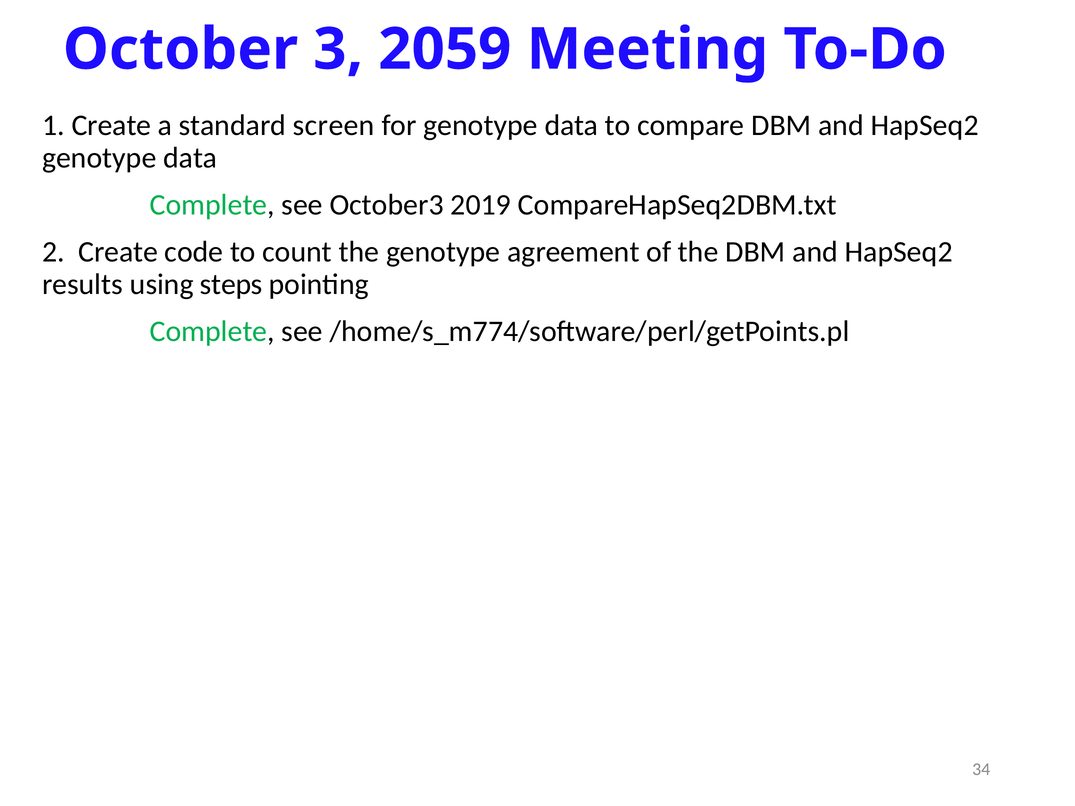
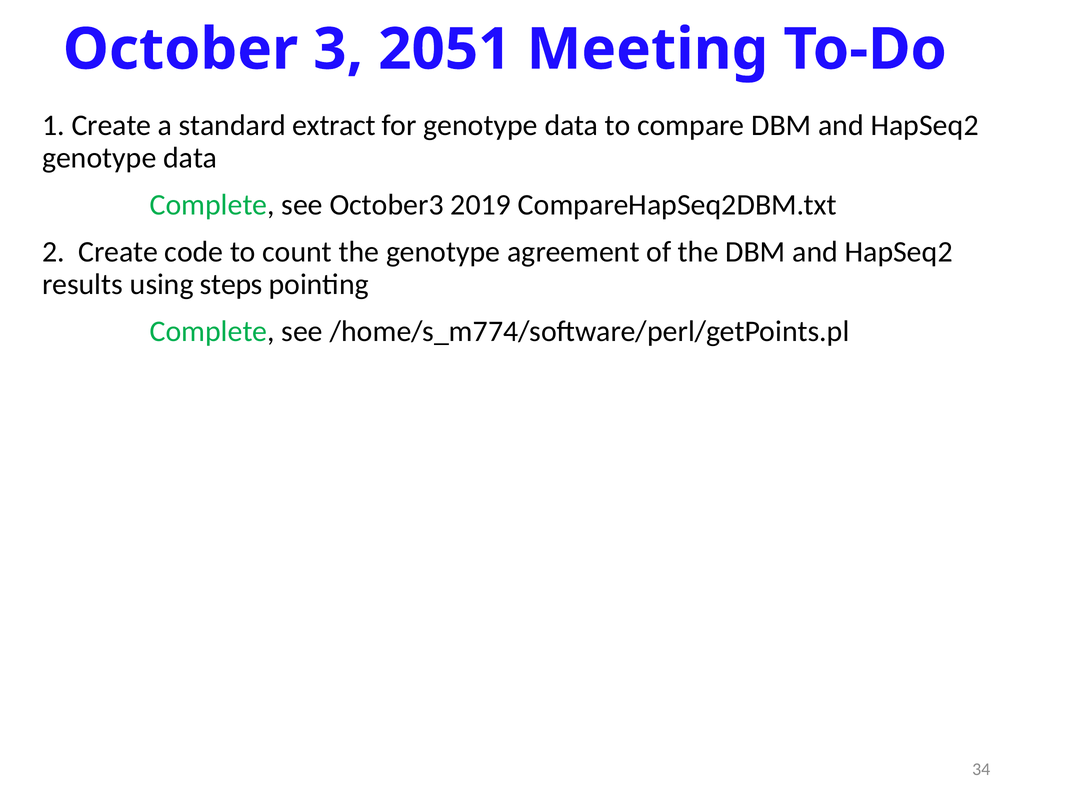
2059: 2059 -> 2051
screen: screen -> extract
